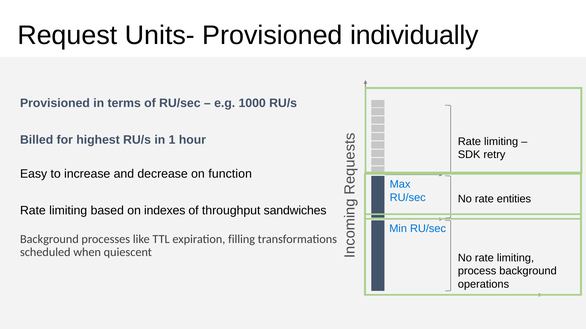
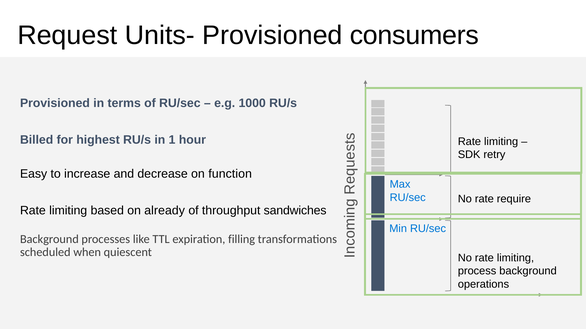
individually: individually -> consumers
entities: entities -> require
indexes: indexes -> already
